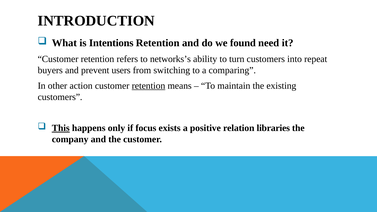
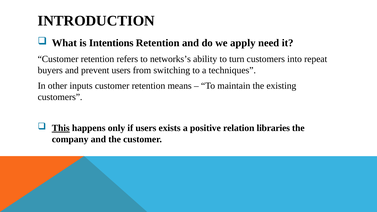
found: found -> apply
comparing: comparing -> techniques
action: action -> inputs
retention at (148, 86) underline: present -> none
if focus: focus -> users
